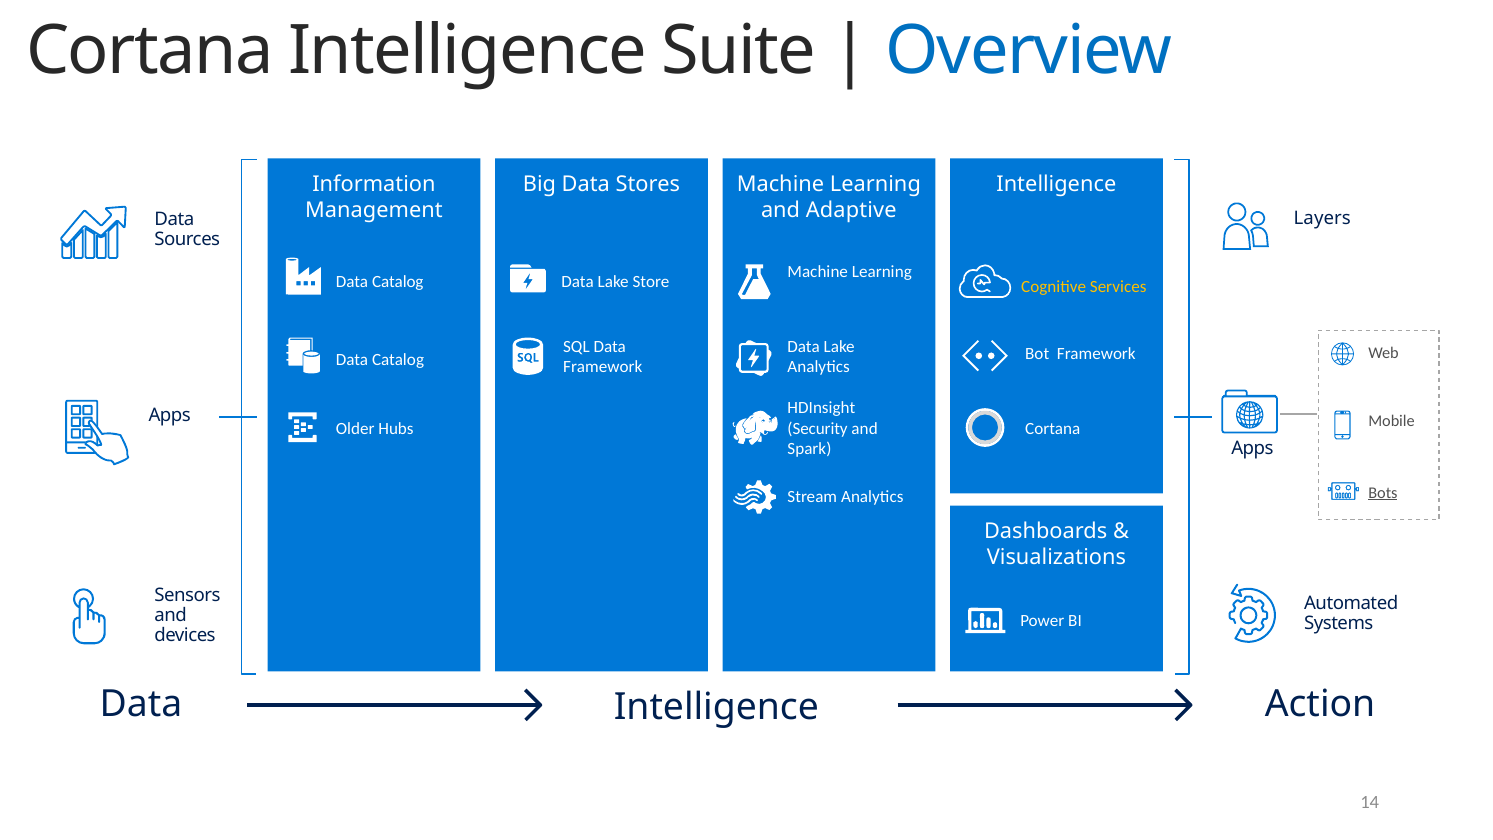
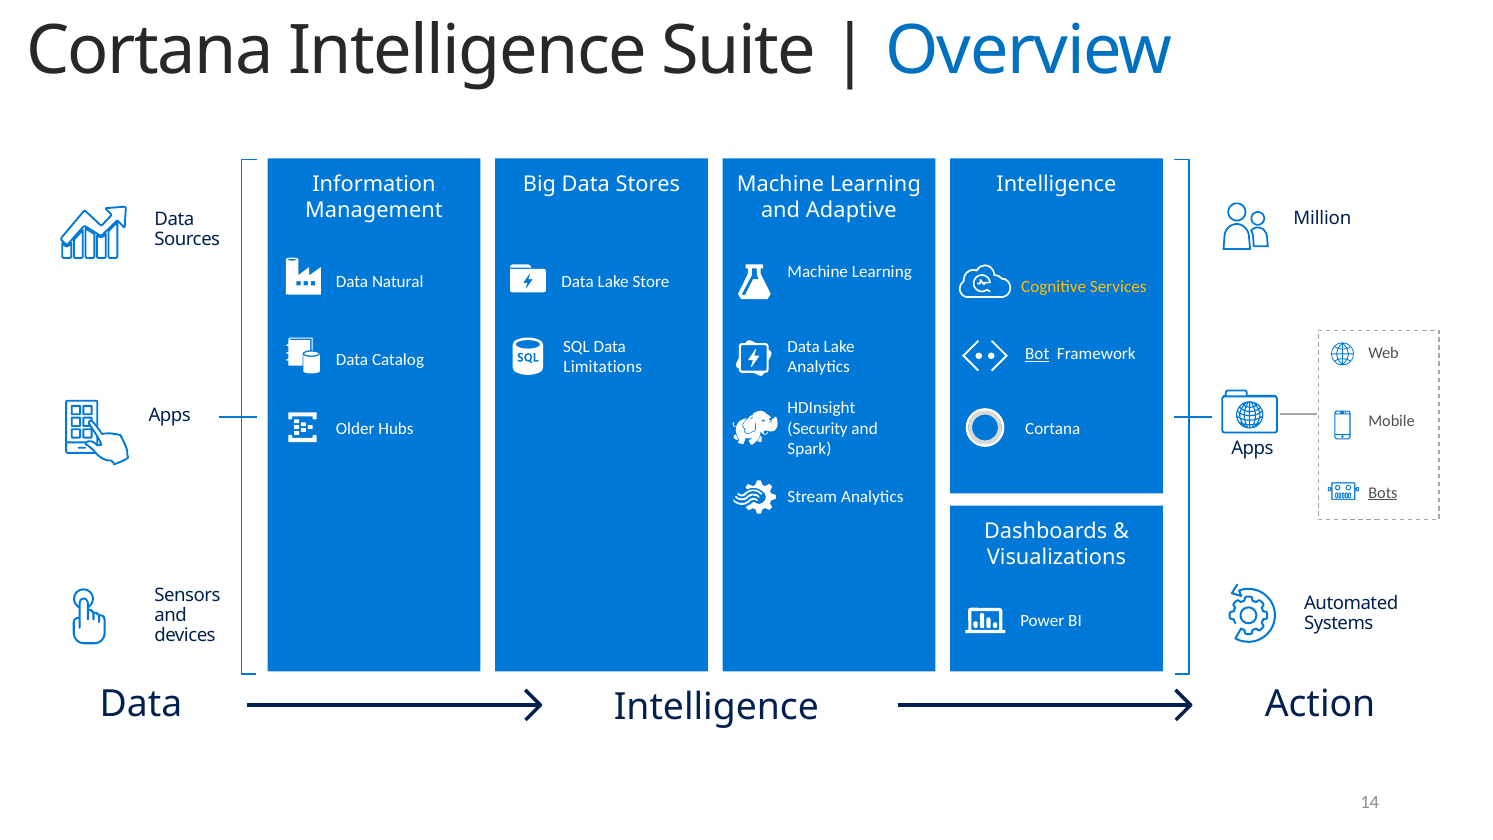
Layers: Layers -> Million
Catalog at (398, 282): Catalog -> Natural
Bot underline: none -> present
Framework at (603, 367): Framework -> Limitations
